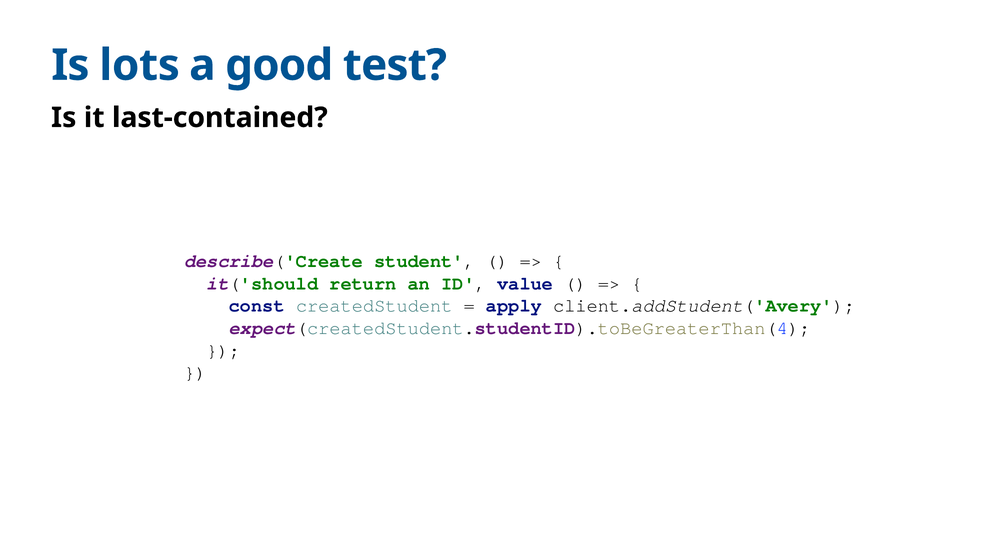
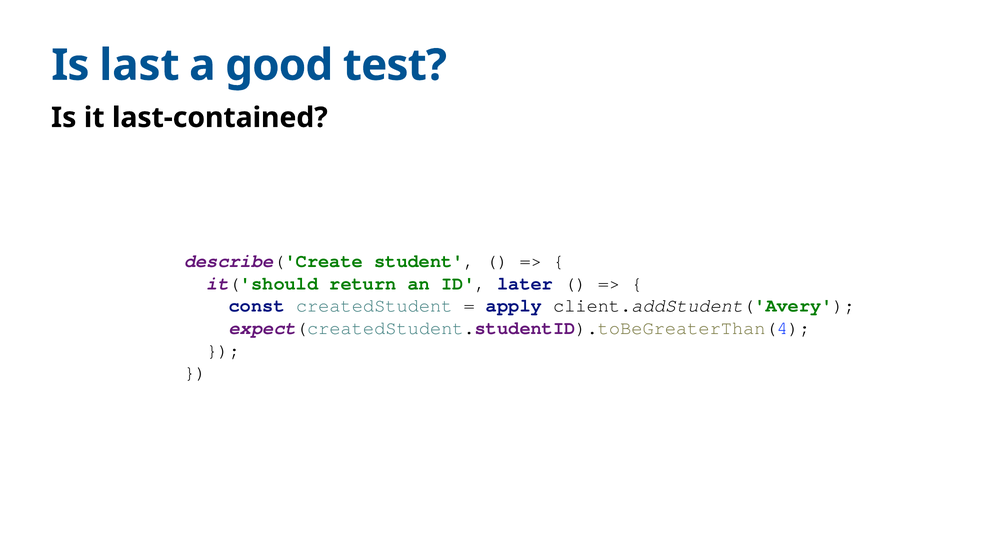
lots: lots -> last
value: value -> later
